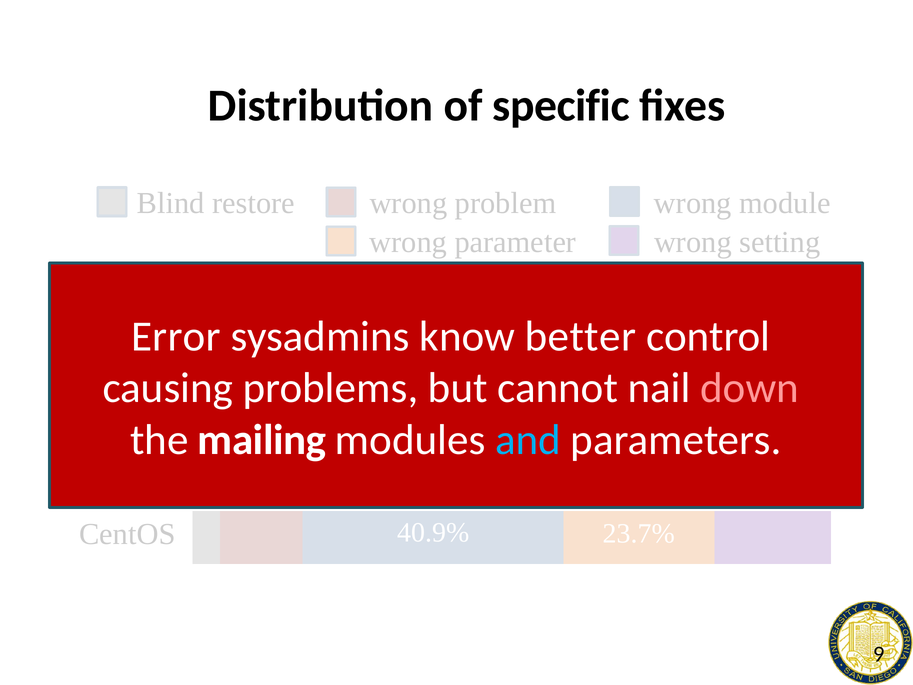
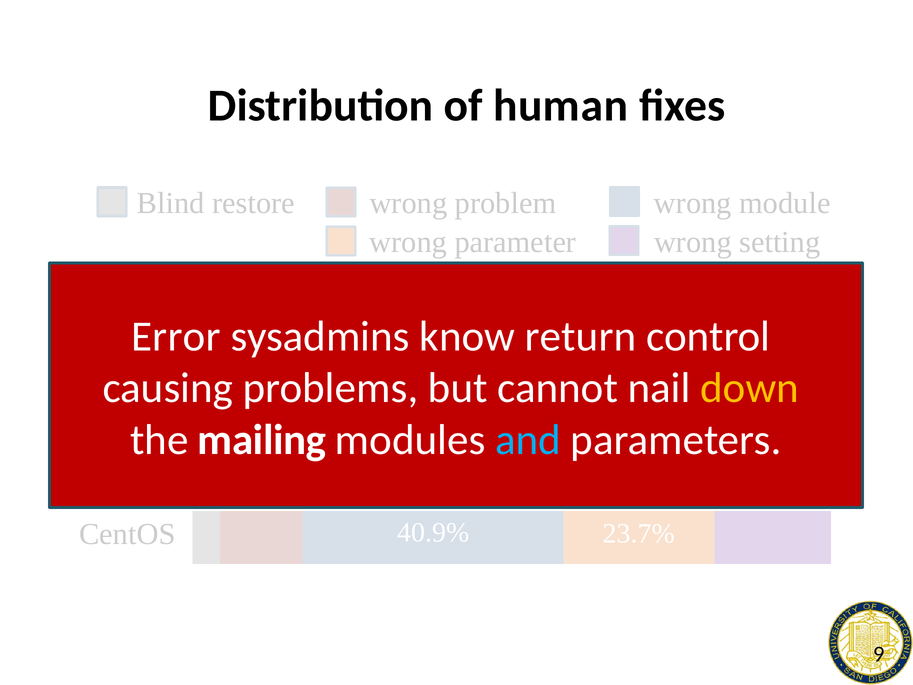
specific: specific -> human
better: better -> return
down colour: pink -> yellow
